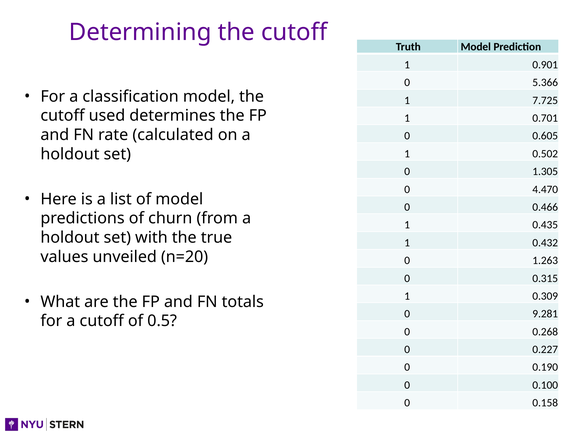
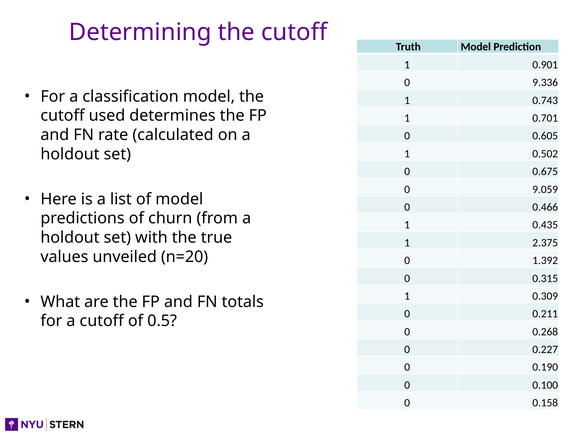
5.366: 5.366 -> 9.336
7.725: 7.725 -> 0.743
1.305: 1.305 -> 0.675
4.470: 4.470 -> 9.059
0.432: 0.432 -> 2.375
1.263: 1.263 -> 1.392
9.281: 9.281 -> 0.211
